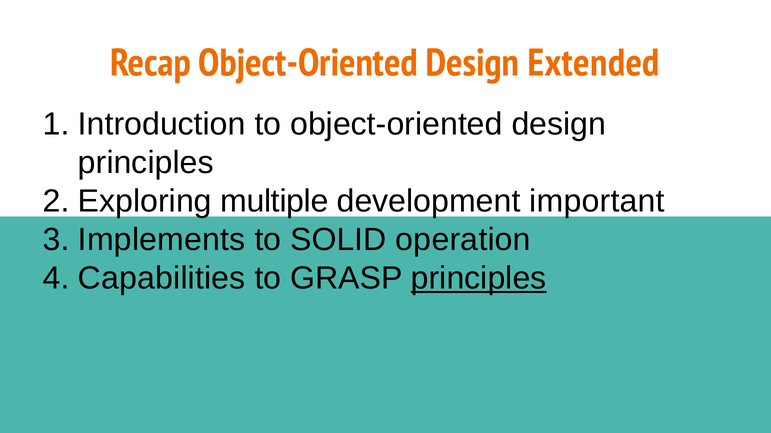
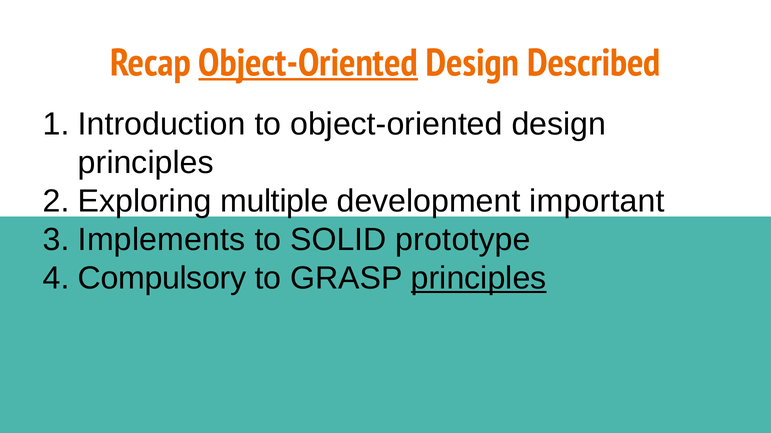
Object-Oriented at (308, 63) underline: none -> present
Extended: Extended -> Described
operation: operation -> prototype
Capabilities: Capabilities -> Compulsory
